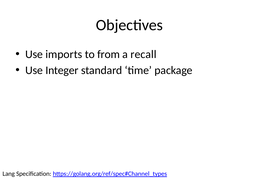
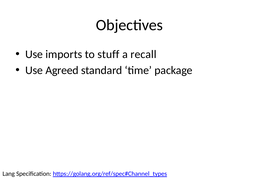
from: from -> stuff
Integer: Integer -> Agreed
